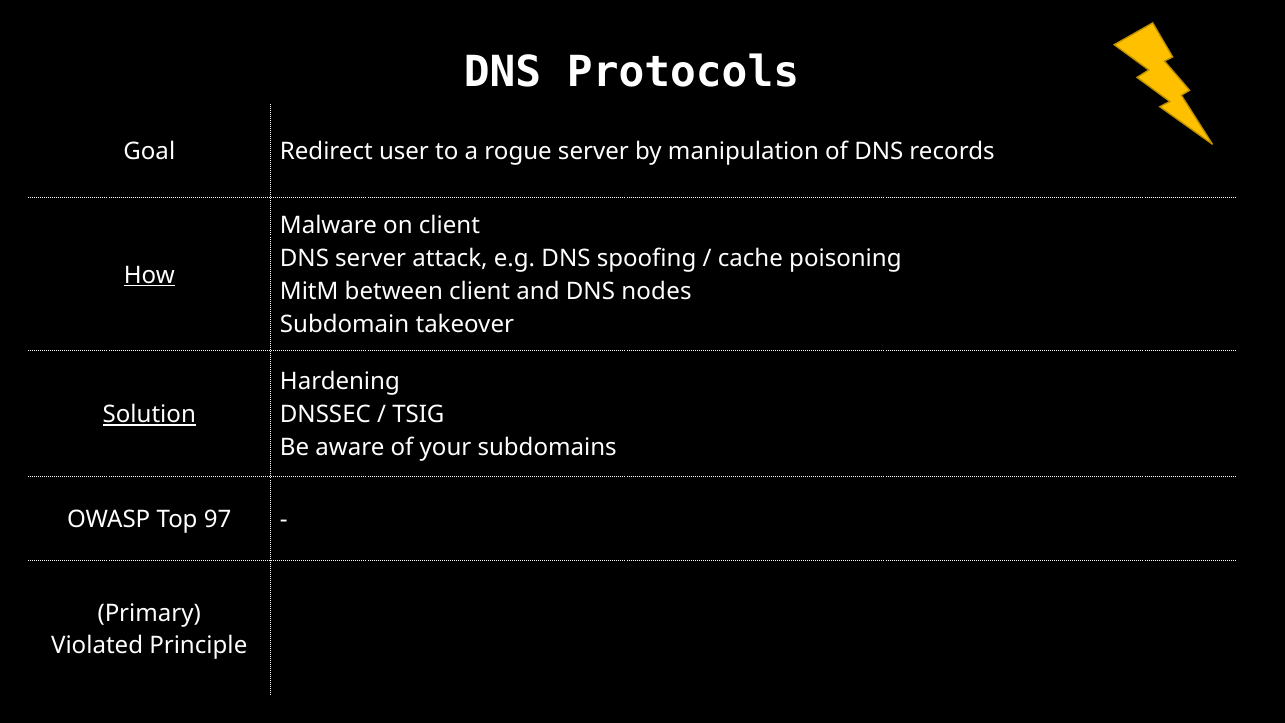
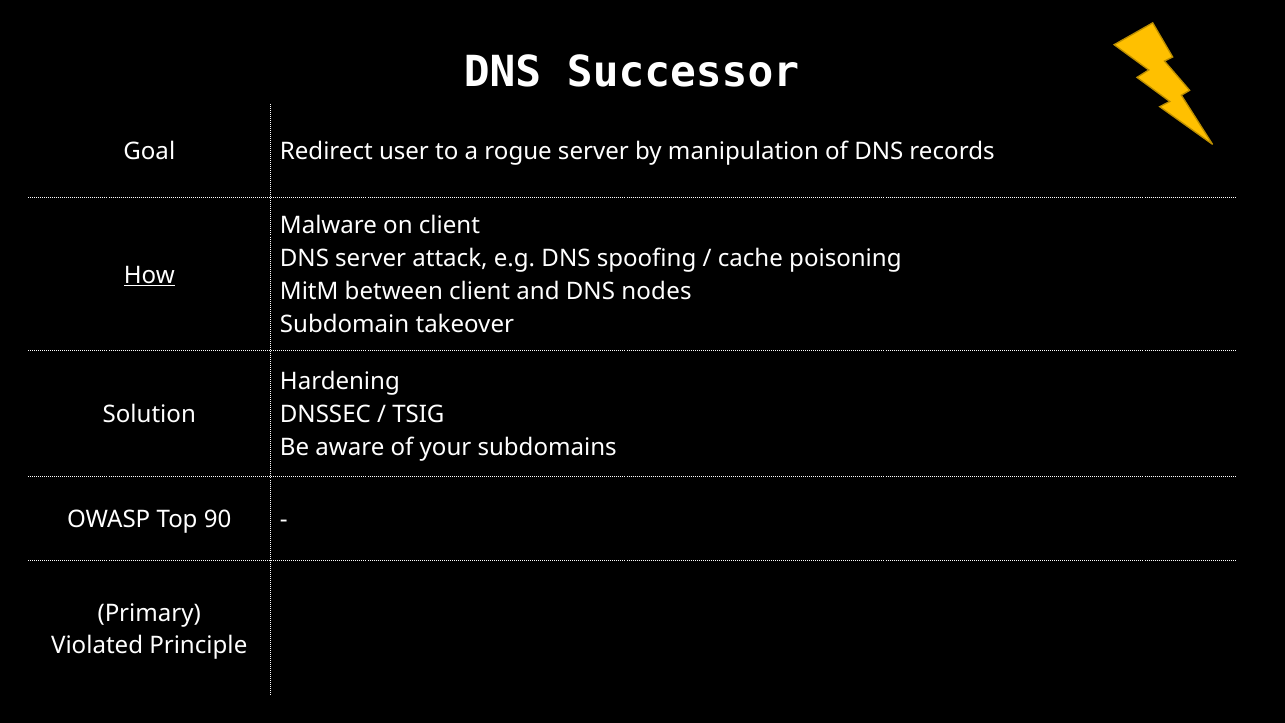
Protocols: Protocols -> Successor
Solution underline: present -> none
97: 97 -> 90
